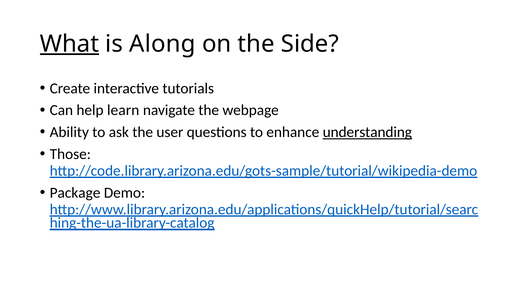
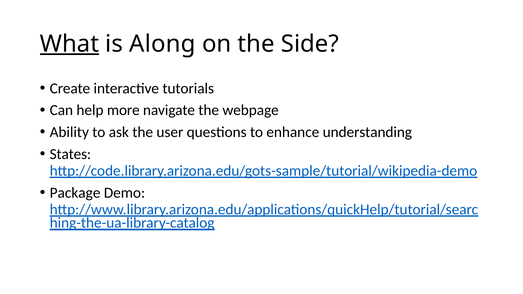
learn: learn -> more
understanding underline: present -> none
Those: Those -> States
